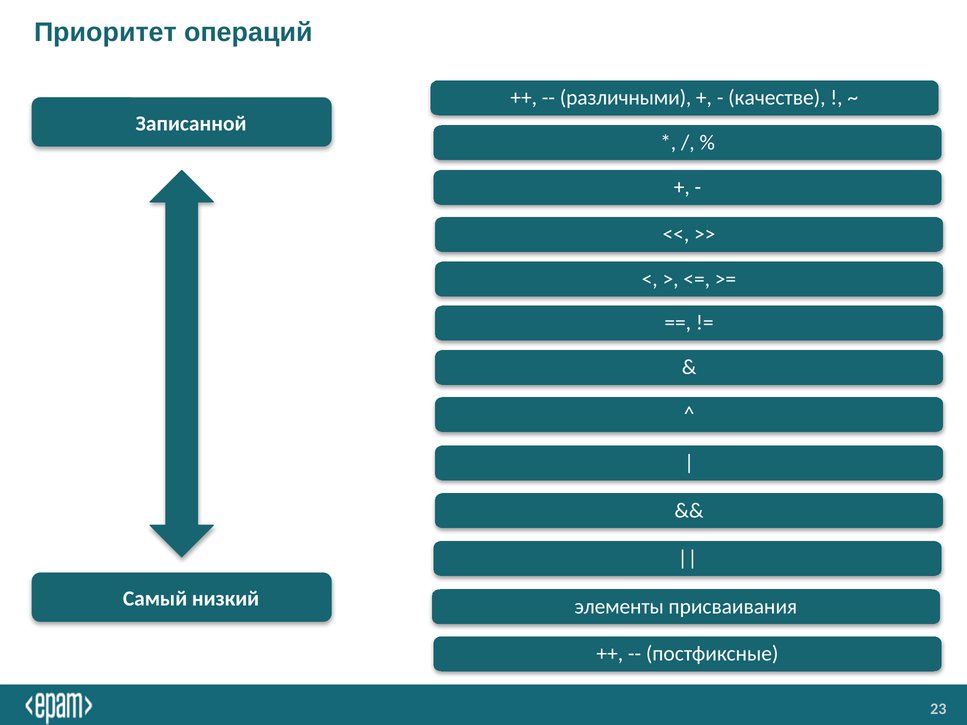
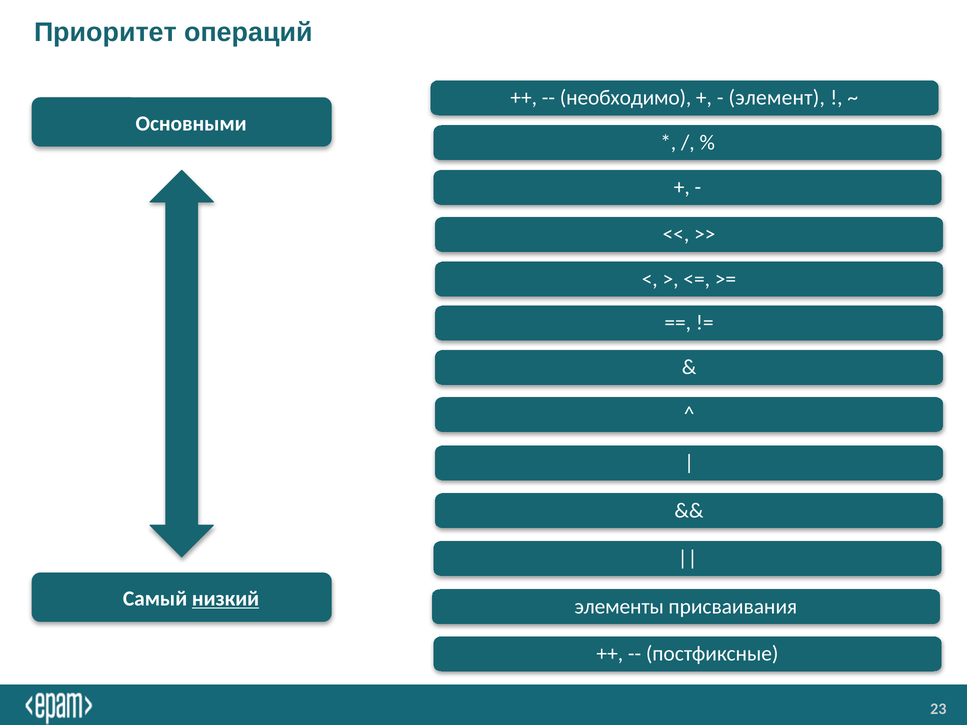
различными: различными -> необходимо
качестве: качестве -> элемент
Записанной: Записанной -> Основными
низкий underline: none -> present
